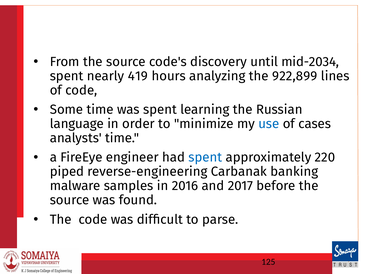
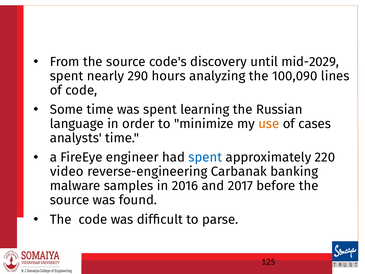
mid-2034: mid-2034 -> mid-2029
419: 419 -> 290
922,899: 922,899 -> 100,090
use colour: blue -> orange
piped: piped -> video
